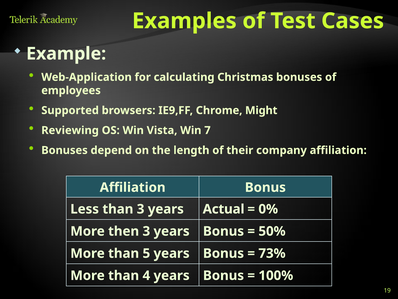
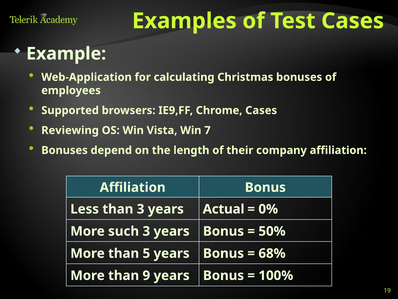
Chrome Might: Might -> Cases
then: then -> such
73%: 73% -> 68%
4: 4 -> 9
